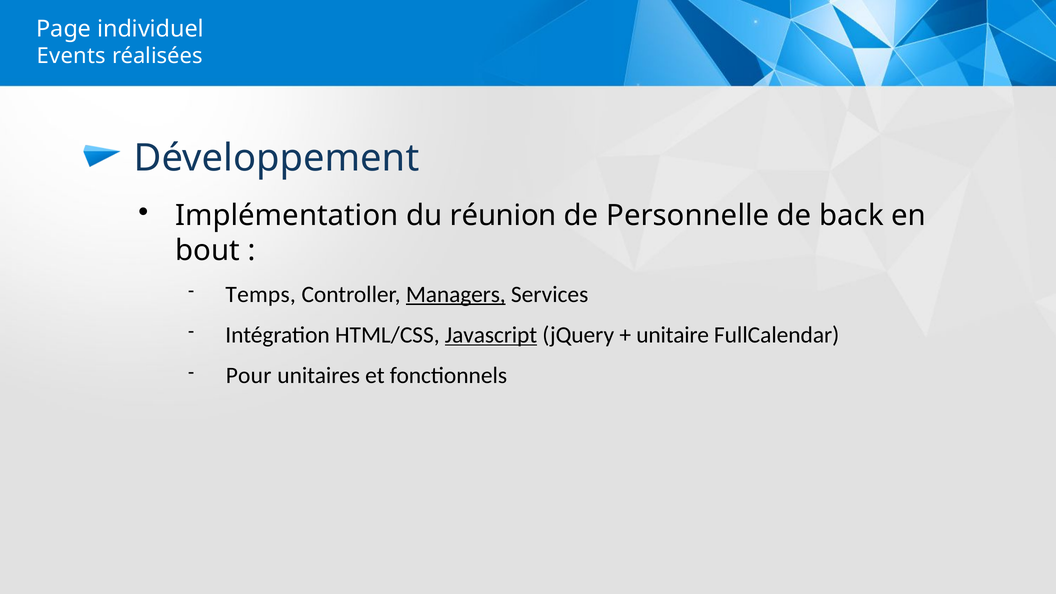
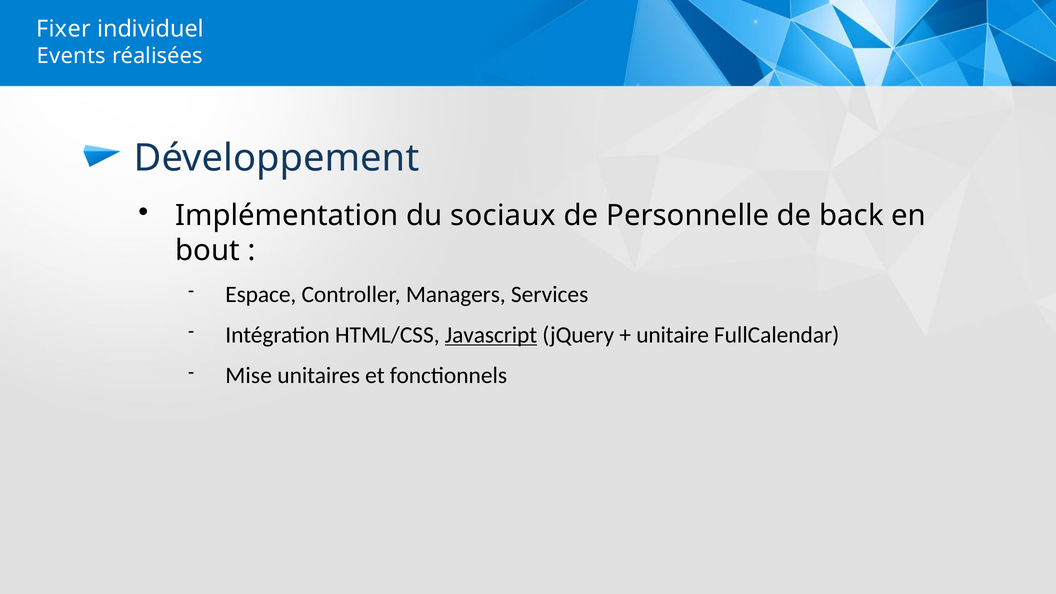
Page: Page -> Fixer
réunion: réunion -> sociaux
Temps: Temps -> Espace
Managers underline: present -> none
Pour: Pour -> Mise
